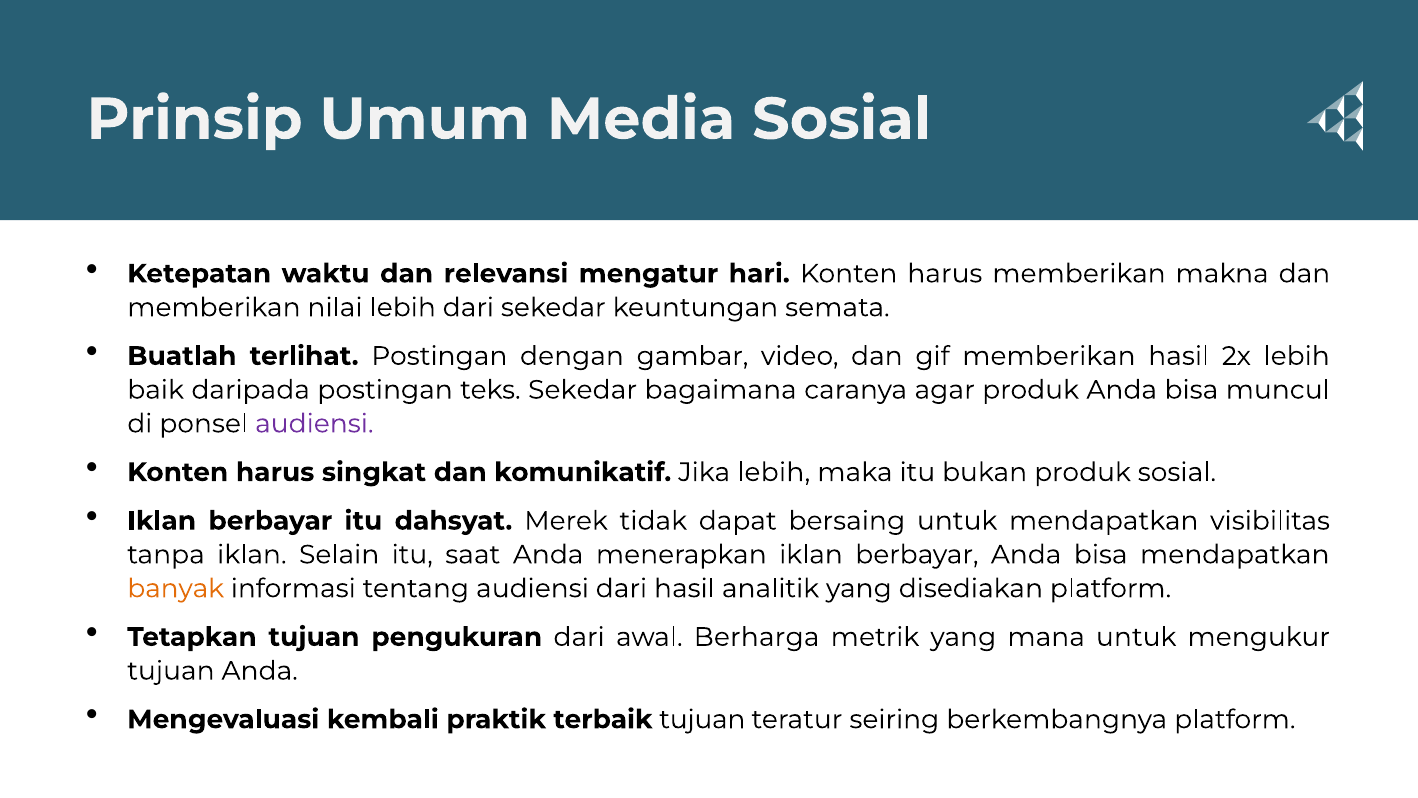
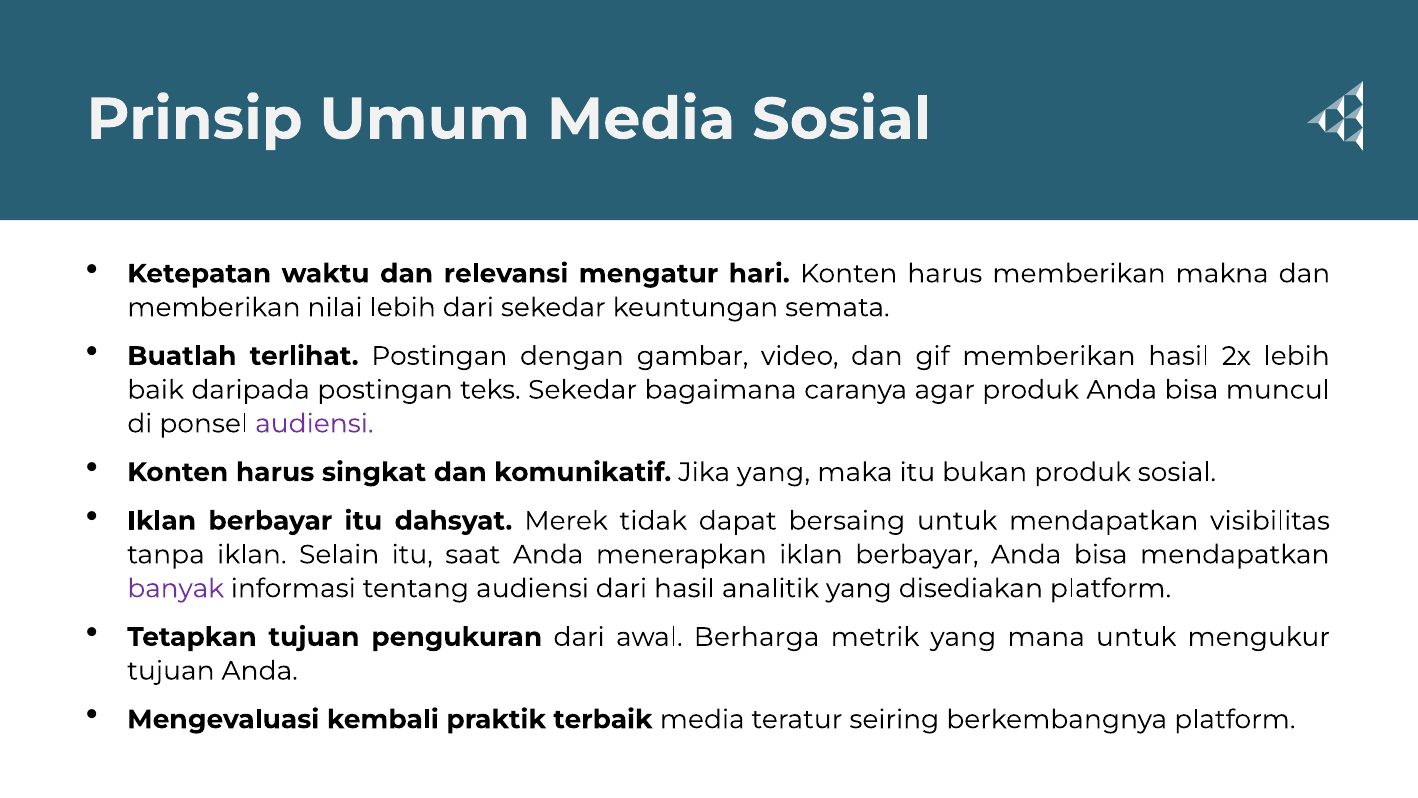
Jika lebih: lebih -> yang
banyak colour: orange -> purple
terbaik tujuan: tujuan -> media
